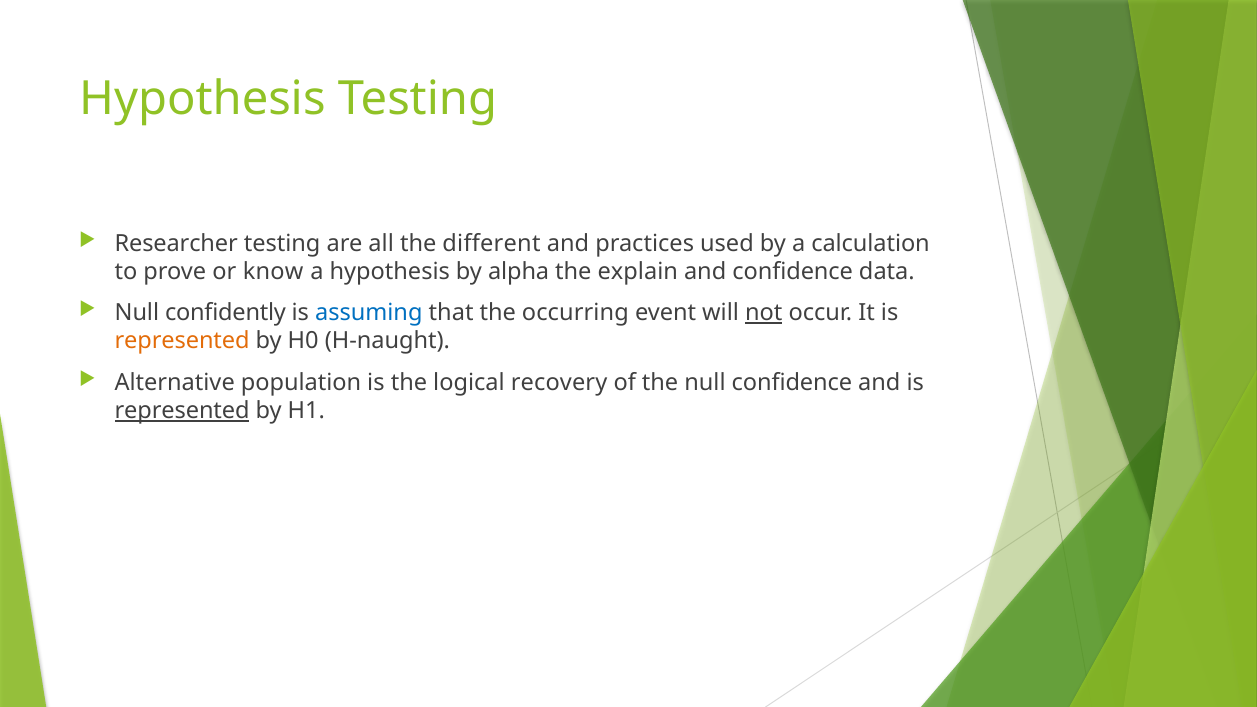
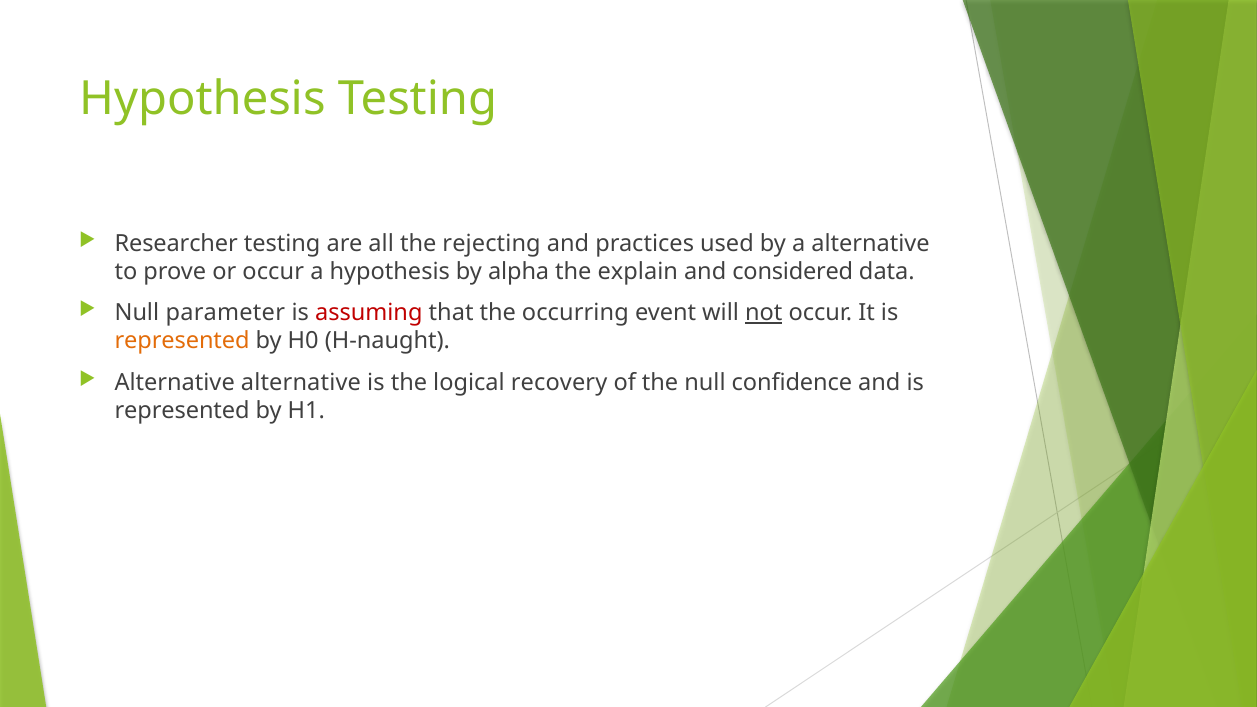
different: different -> rejecting
a calculation: calculation -> alternative
or know: know -> occur
and confidence: confidence -> considered
confidently: confidently -> parameter
assuming colour: blue -> red
Alternative population: population -> alternative
represented at (182, 411) underline: present -> none
